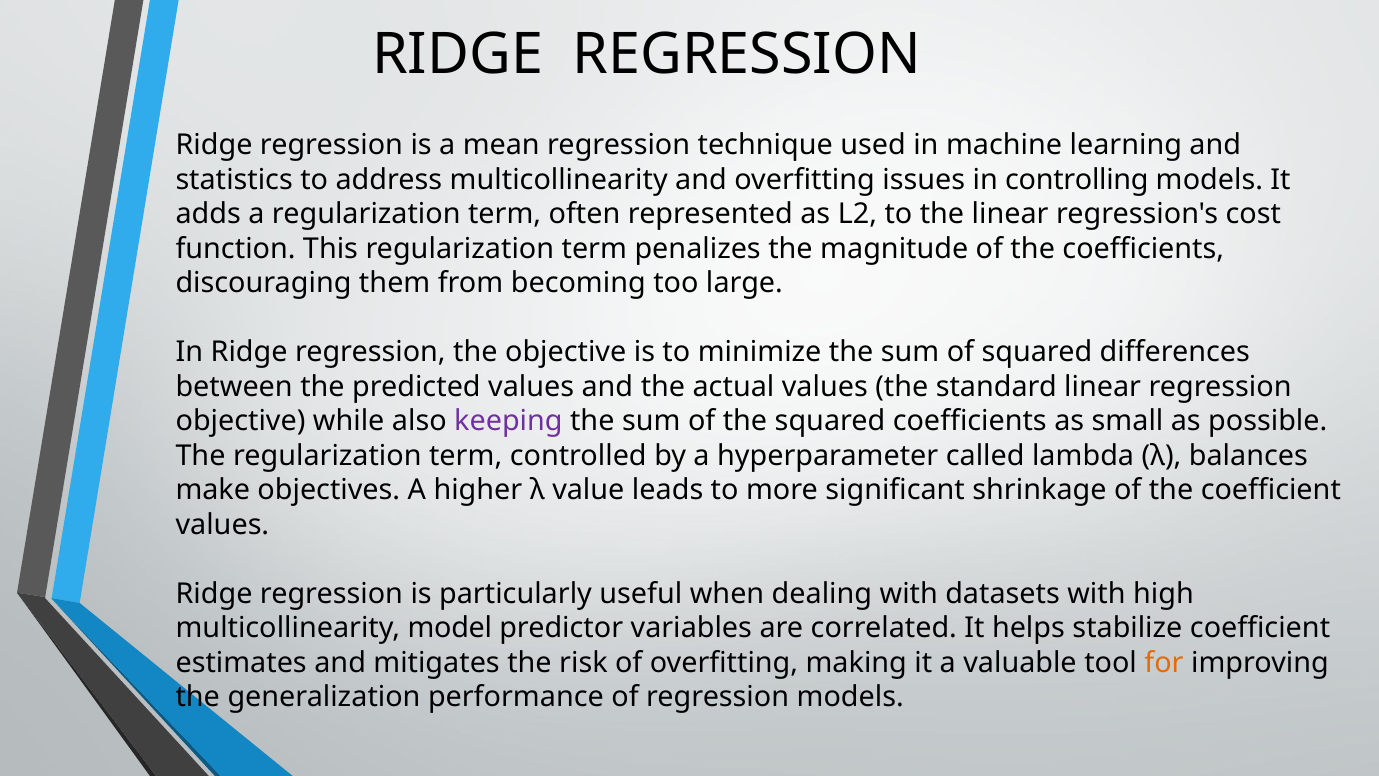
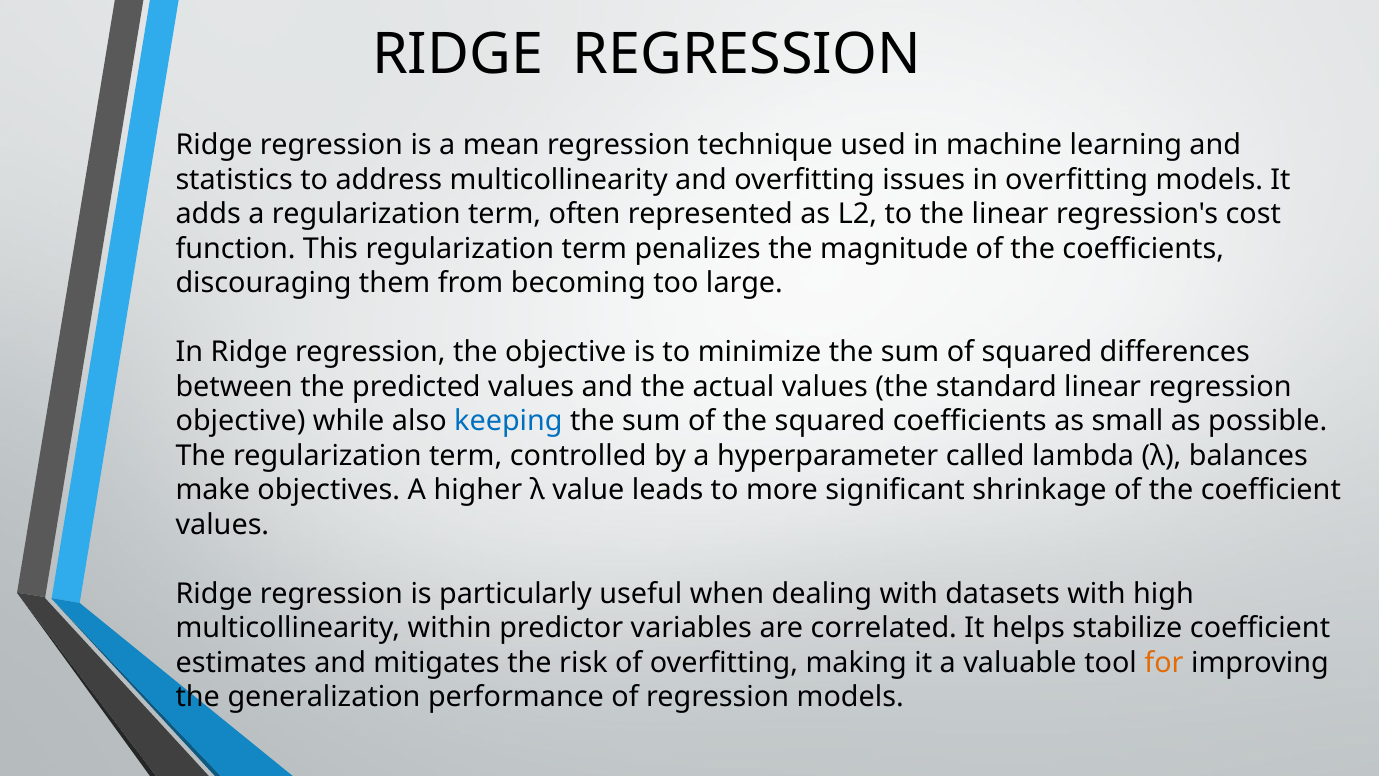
in controlling: controlling -> overfitting
keeping colour: purple -> blue
model: model -> within
